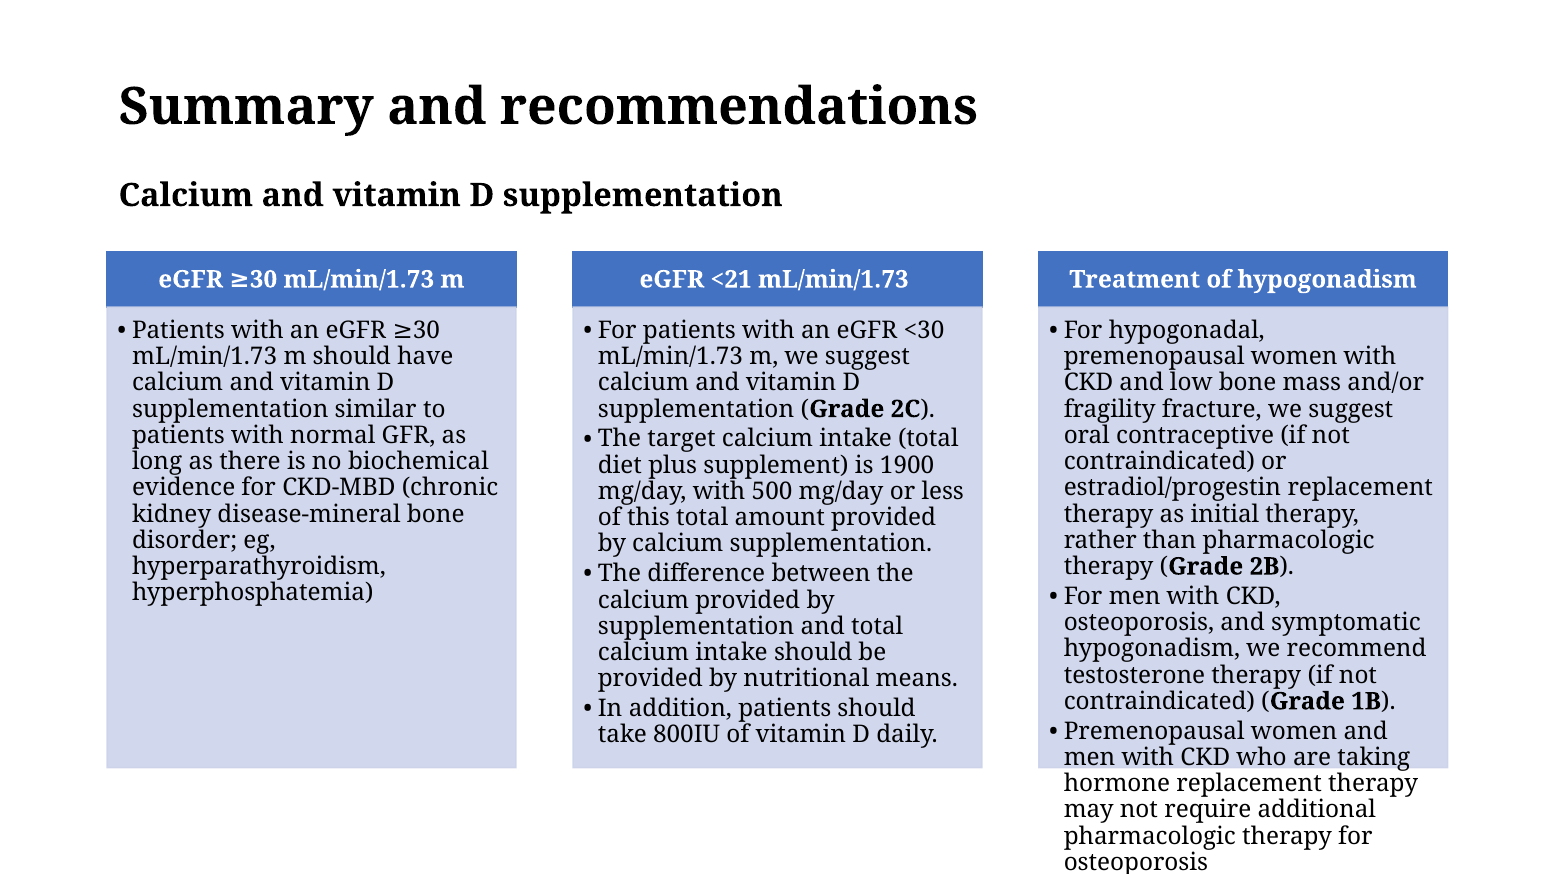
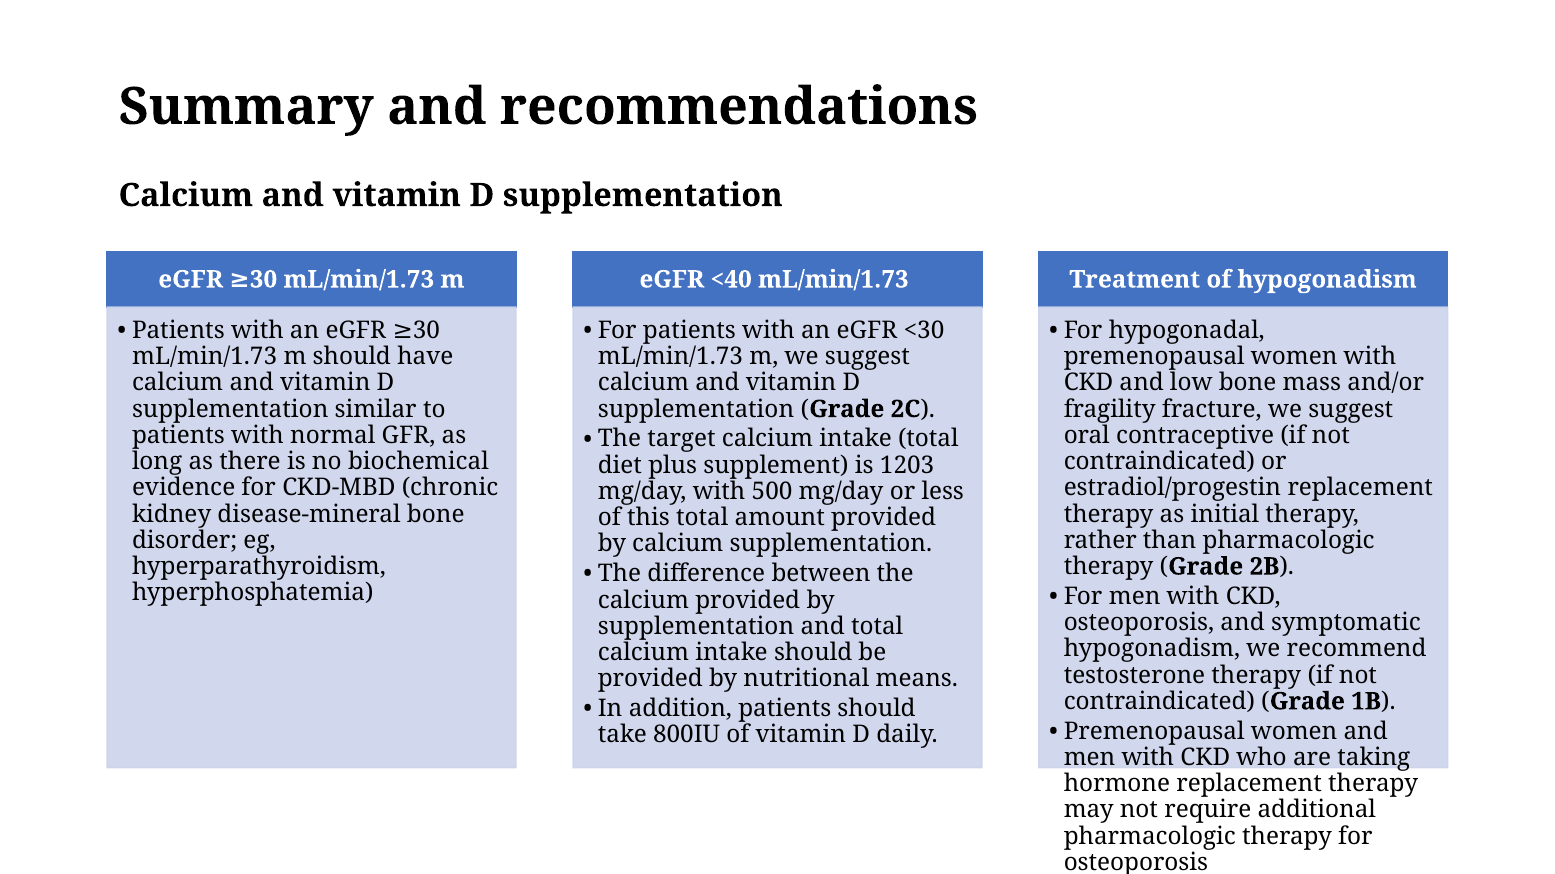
<21: <21 -> <40
1900: 1900 -> 1203
